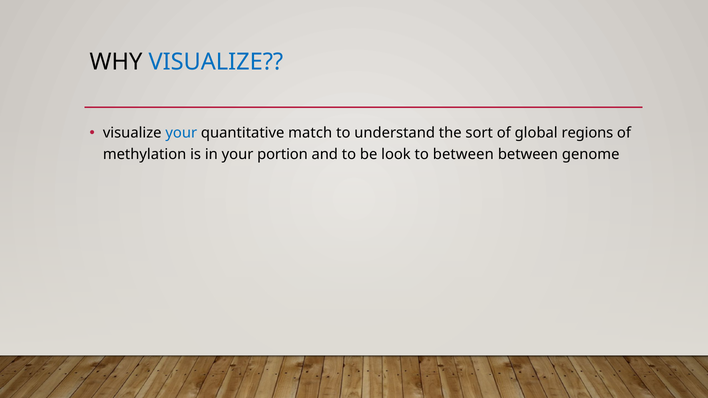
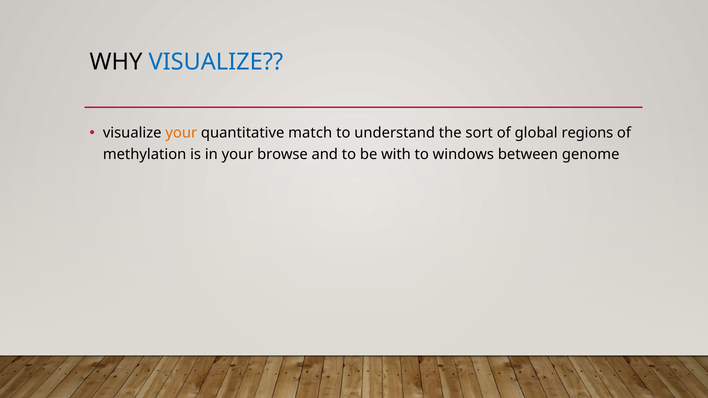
your at (181, 133) colour: blue -> orange
portion: portion -> browse
look: look -> with
to between: between -> windows
